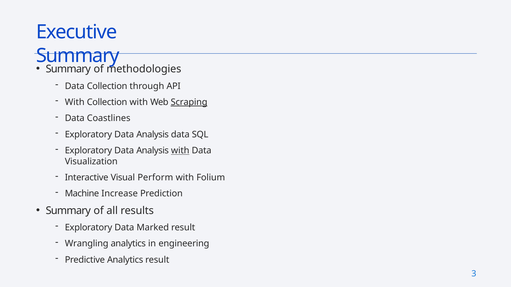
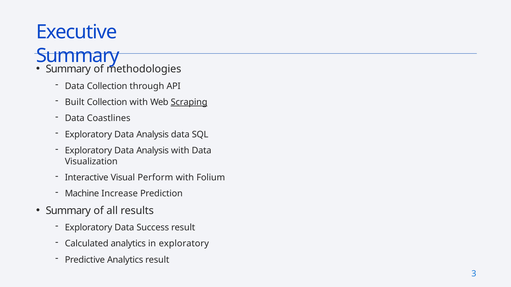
With at (75, 102): With -> Built
with at (180, 151) underline: present -> none
Marked: Marked -> Success
Wrangling: Wrangling -> Calculated
in engineering: engineering -> exploratory
